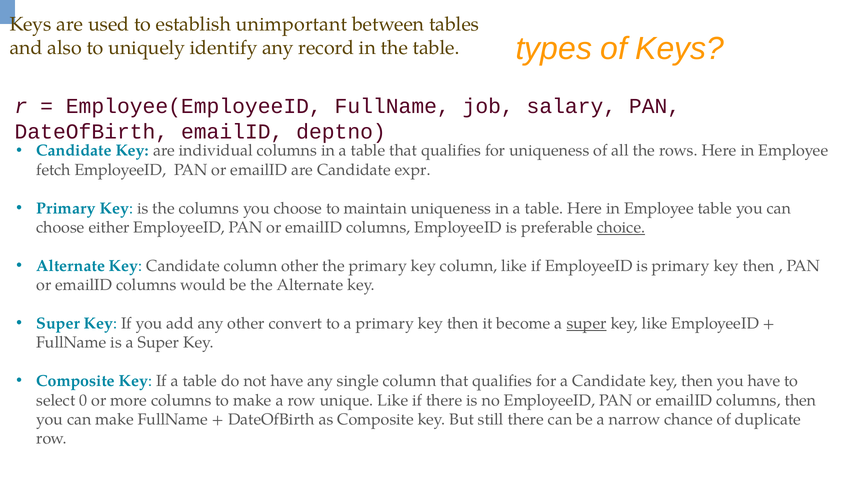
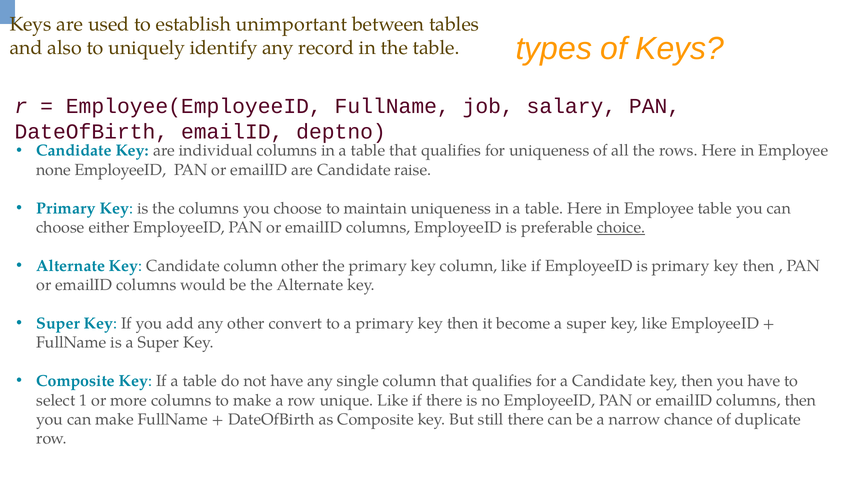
fetch: fetch -> none
expr: expr -> raise
super at (587, 323) underline: present -> none
0: 0 -> 1
